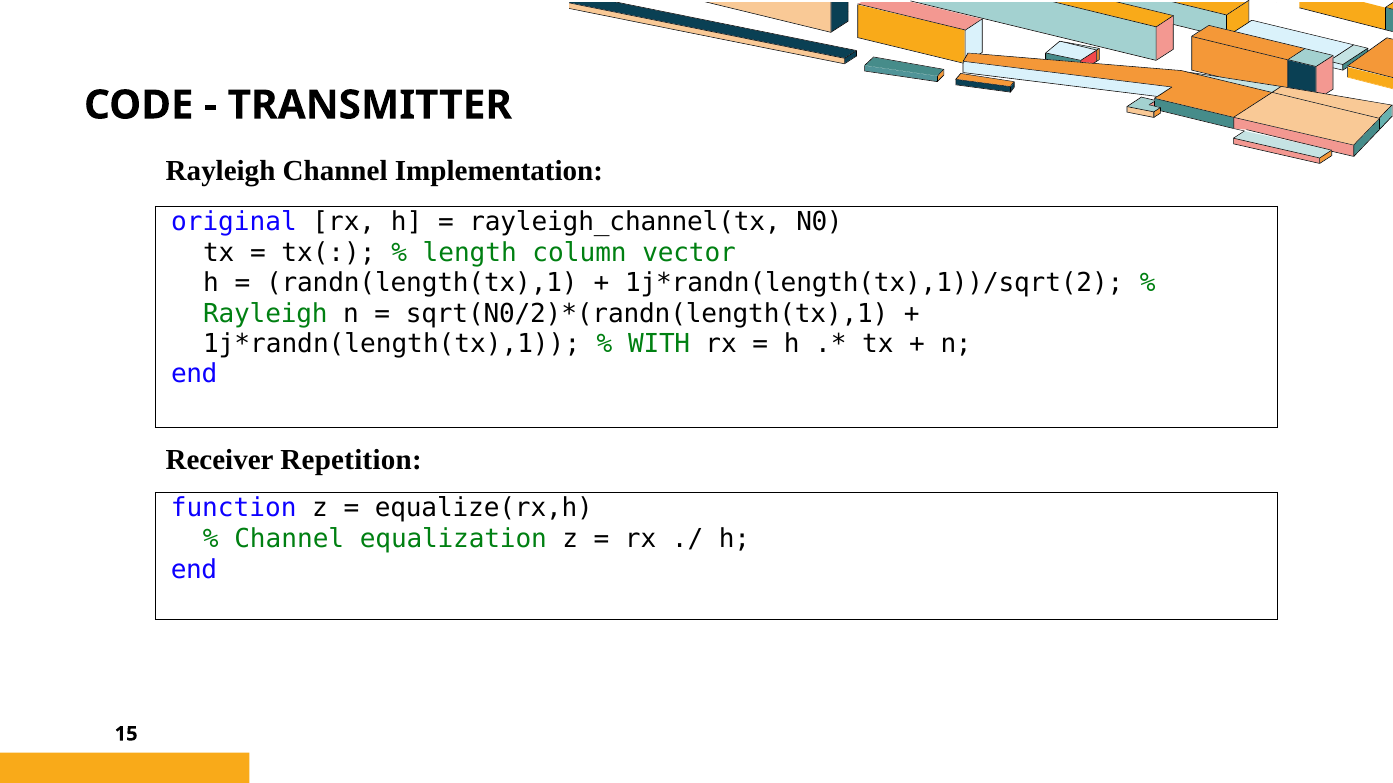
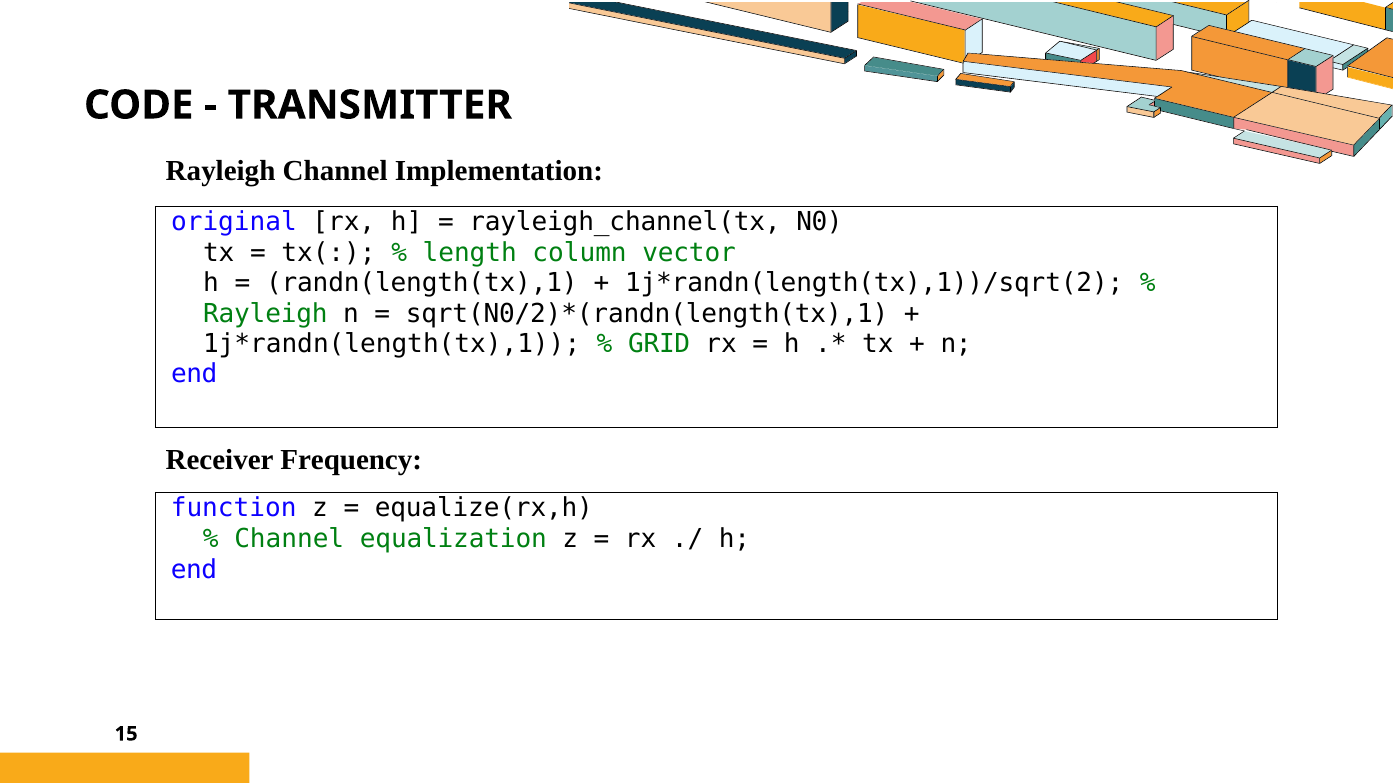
WITH: WITH -> GRID
Repetition: Repetition -> Frequency
